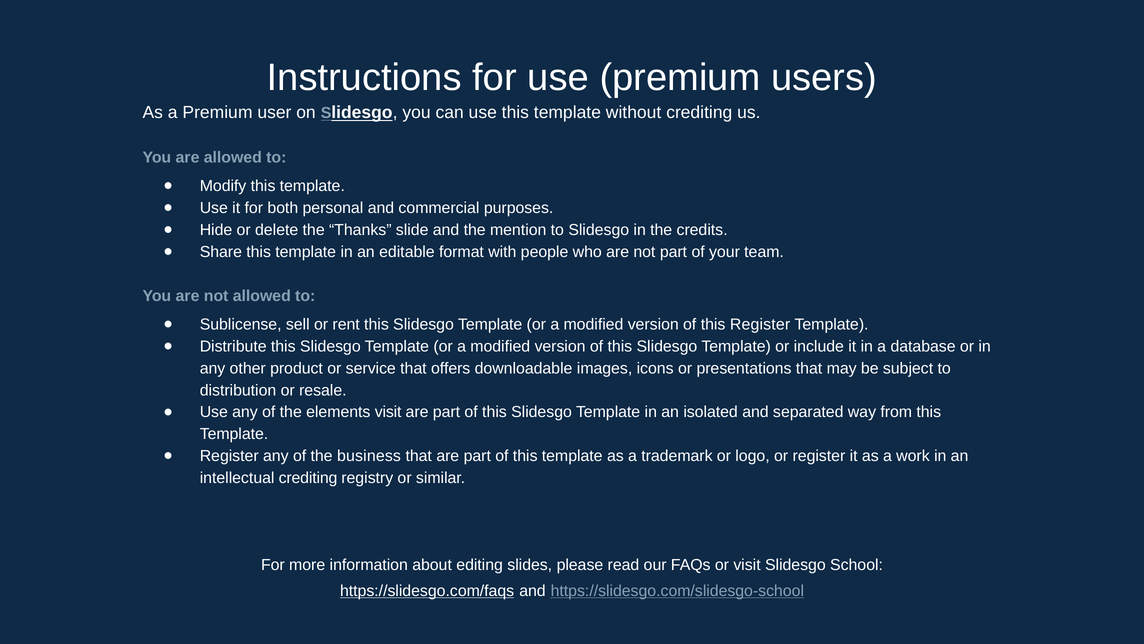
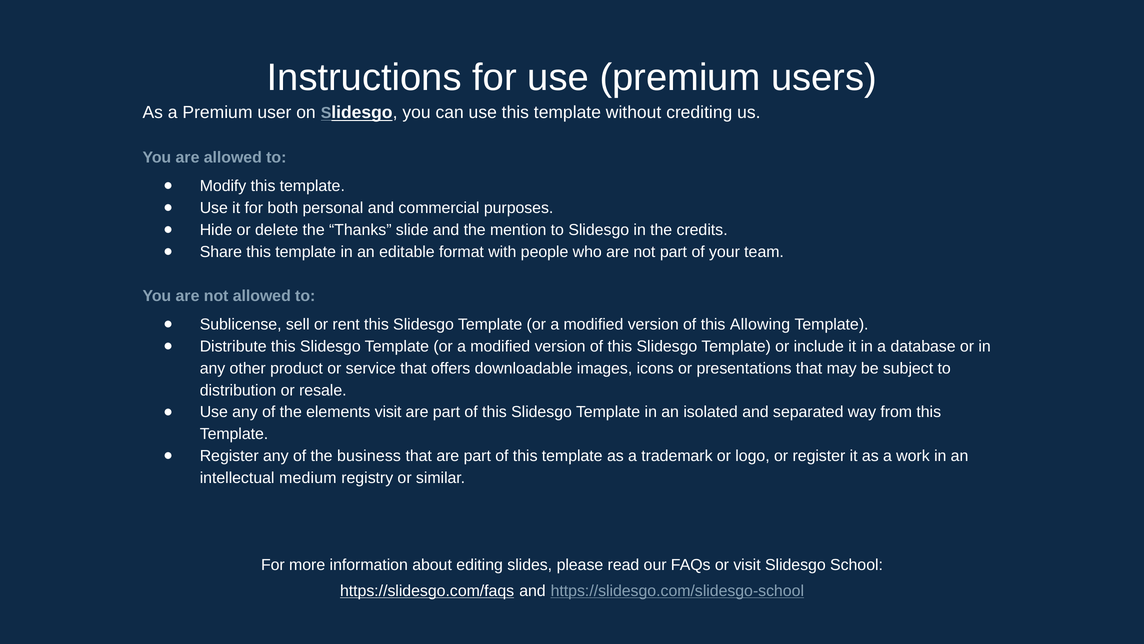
this Register: Register -> Allowing
intellectual crediting: crediting -> medium
